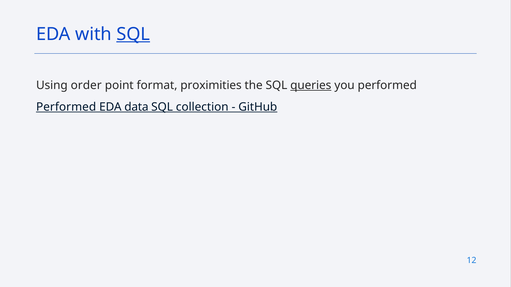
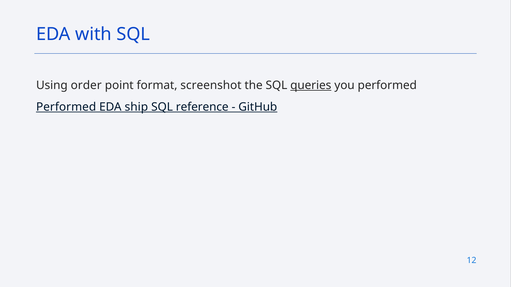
SQL at (133, 34) underline: present -> none
proximities: proximities -> screenshot
data: data -> ship
collection: collection -> reference
